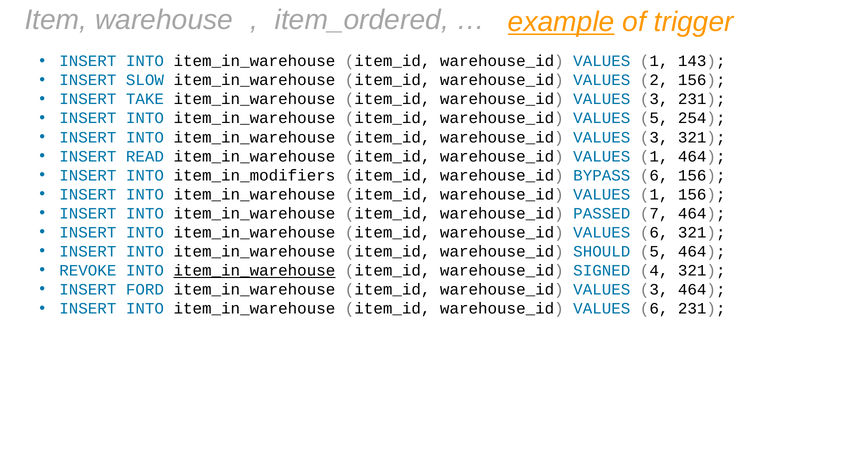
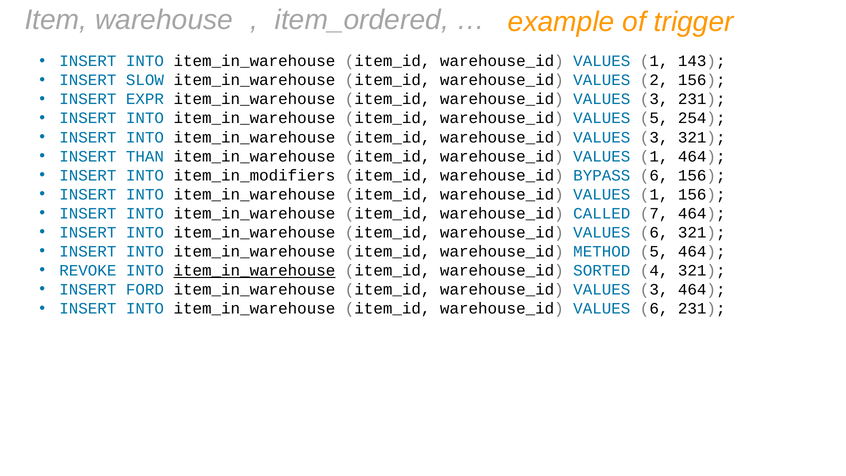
example underline: present -> none
TAKE: TAKE -> EXPR
READ: READ -> THAN
PASSED: PASSED -> CALLED
SHOULD: SHOULD -> METHOD
SIGNED: SIGNED -> SORTED
